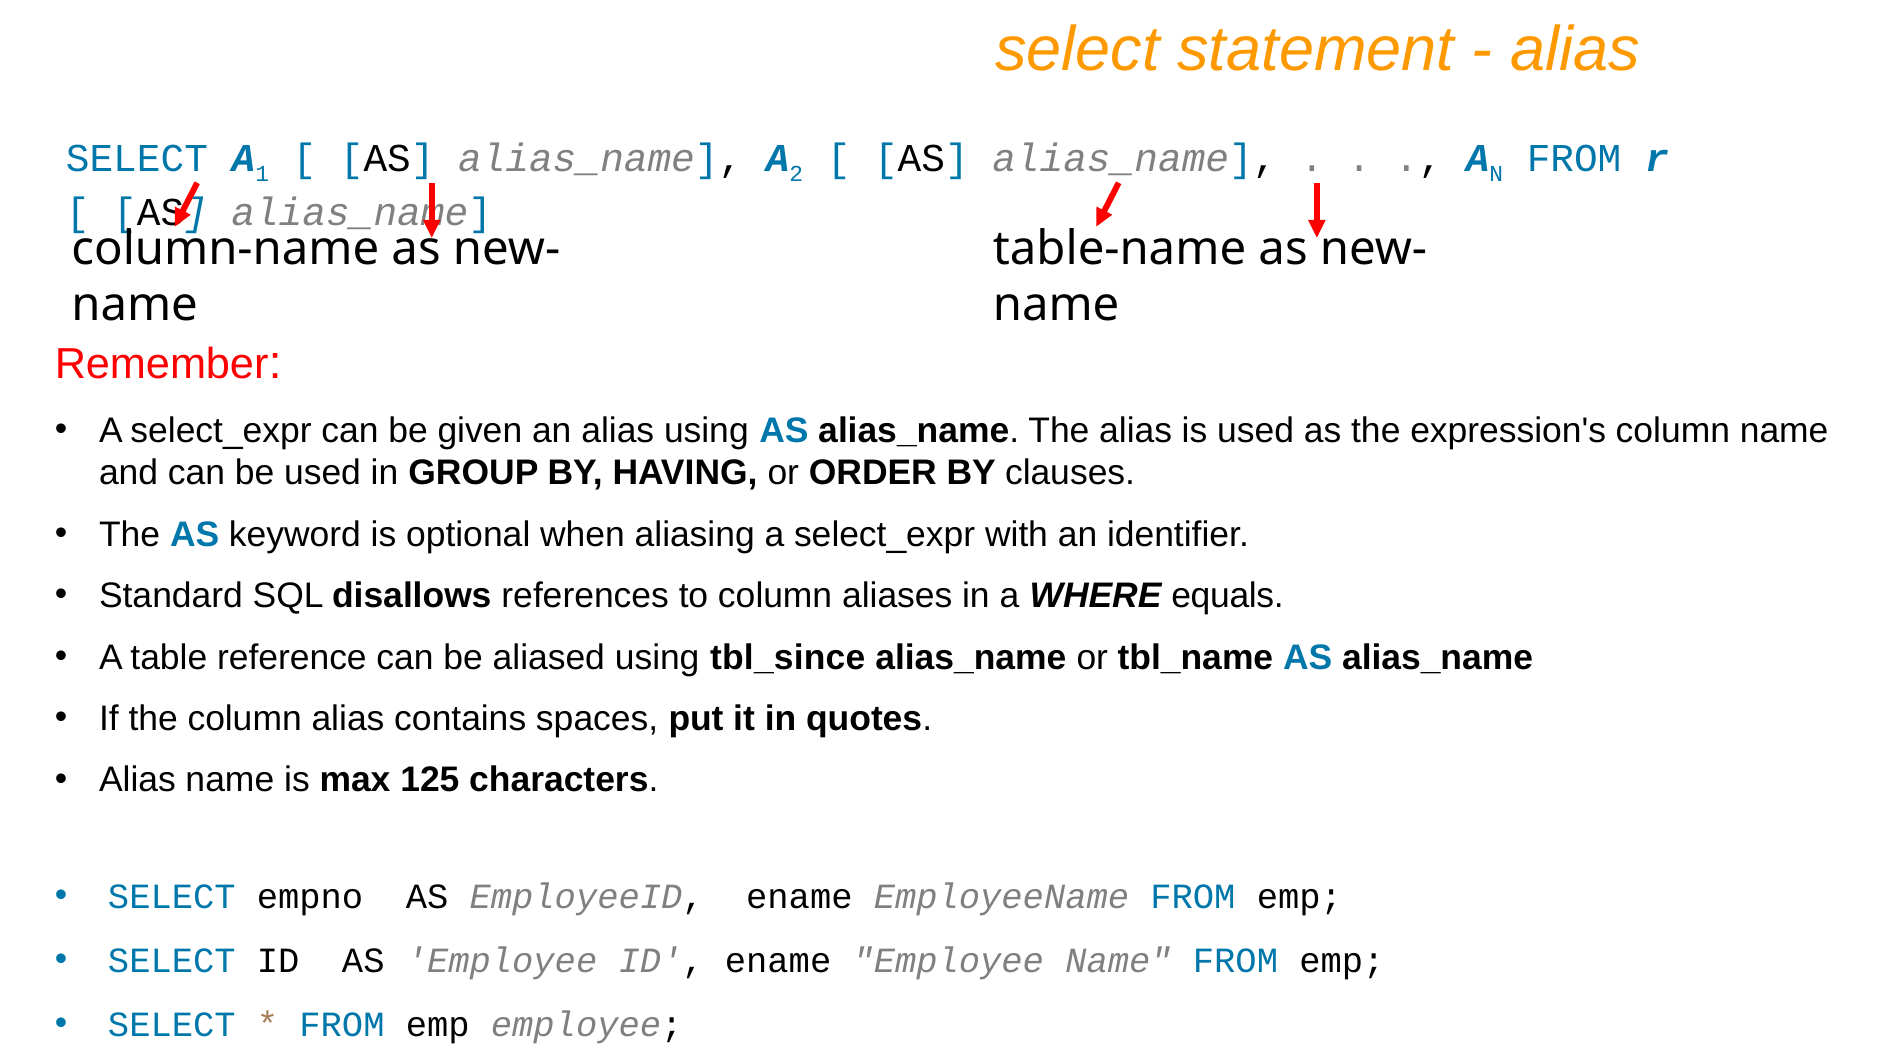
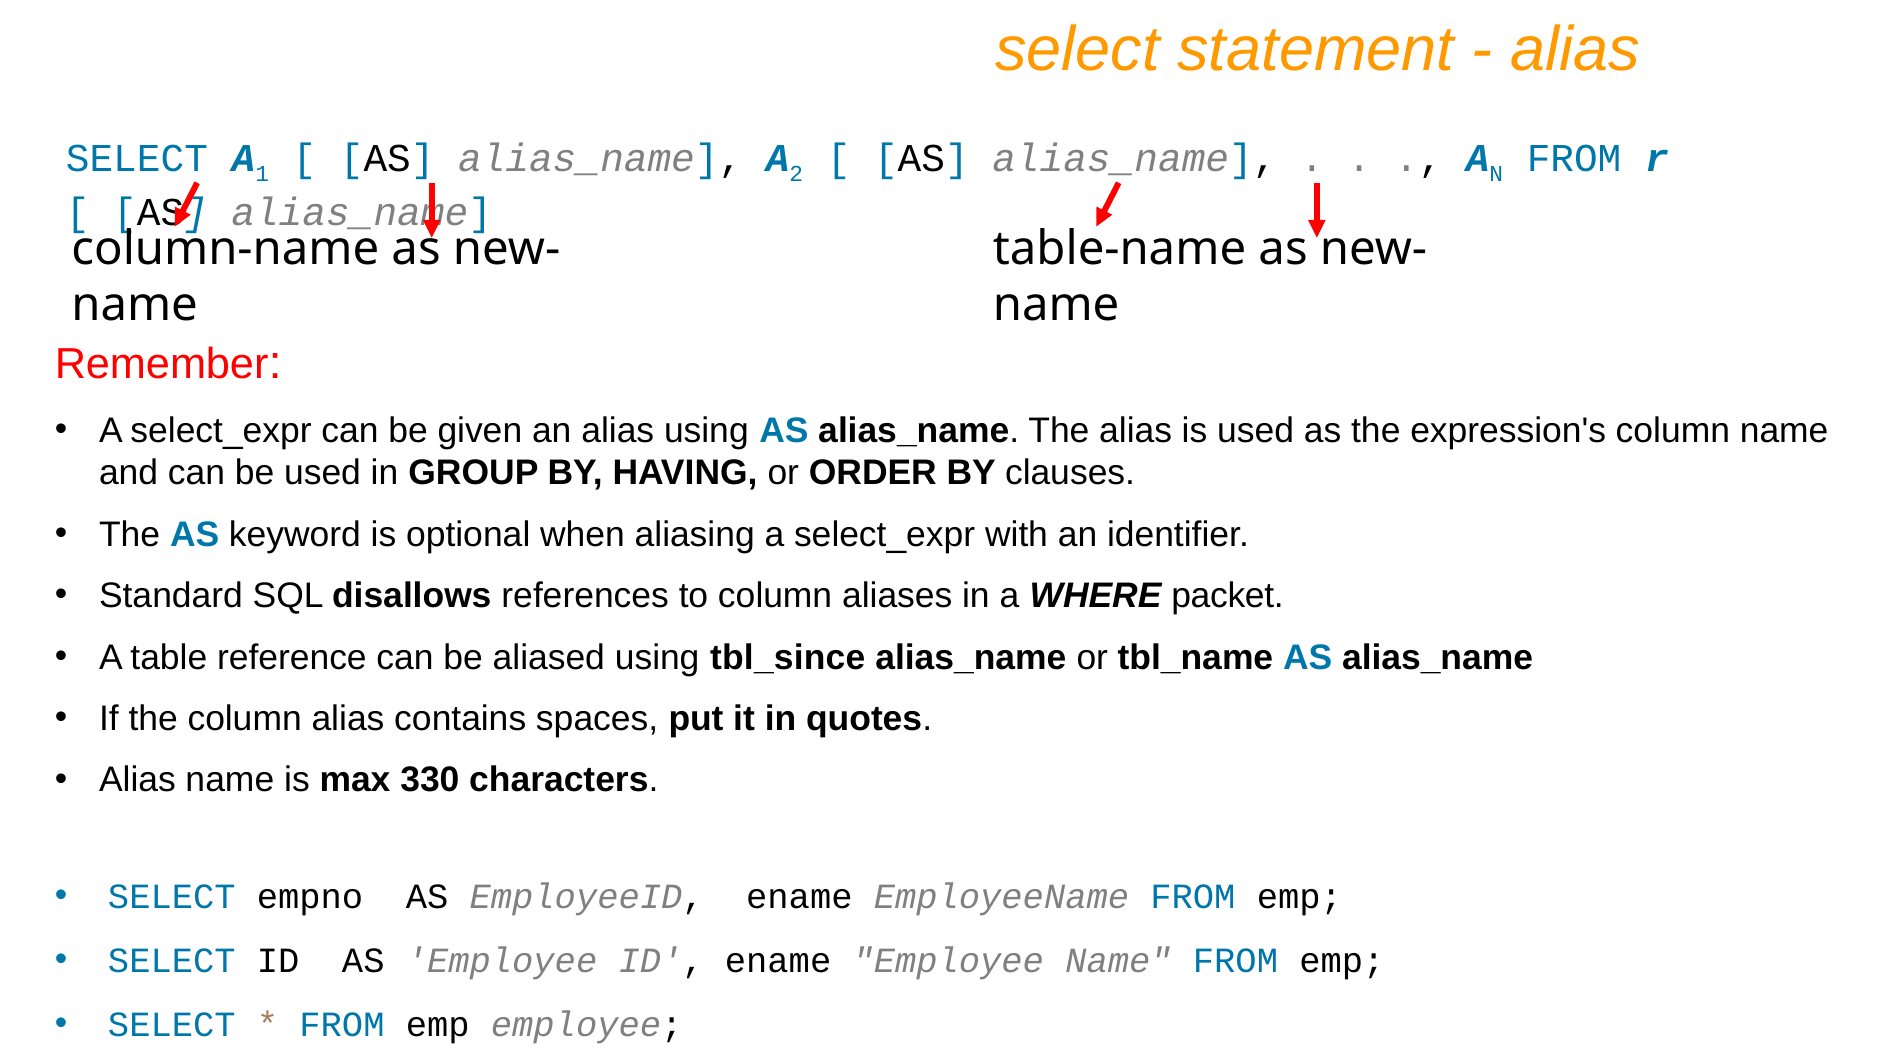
equals: equals -> packet
125: 125 -> 330
